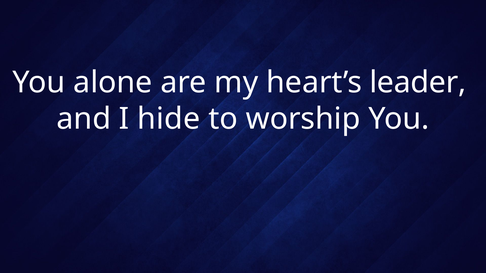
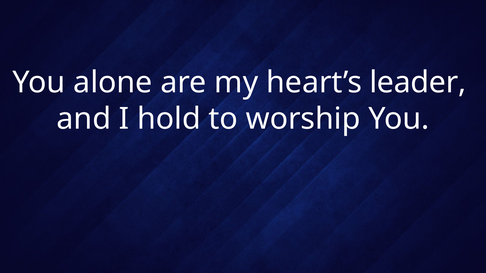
hide: hide -> hold
